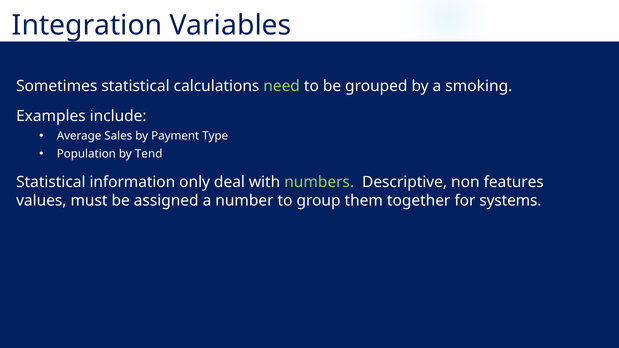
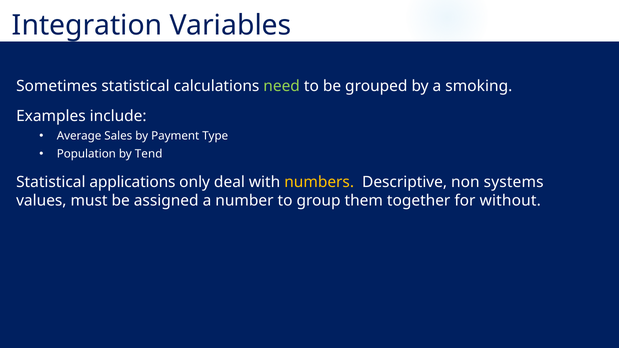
information: information -> applications
numbers colour: light green -> yellow
features: features -> systems
systems: systems -> without
